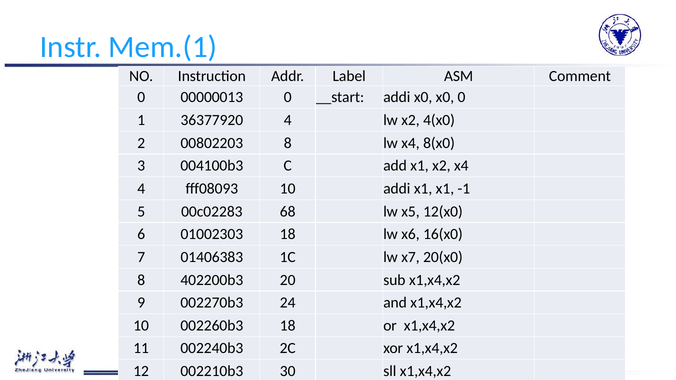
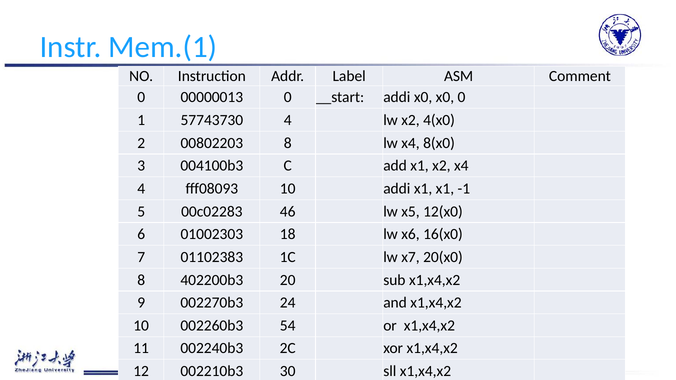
36377920: 36377920 -> 57743730
68: 68 -> 46
01406383: 01406383 -> 01102383
002260b3 18: 18 -> 54
